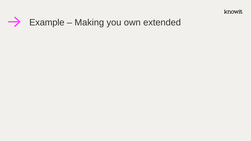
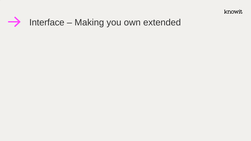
Example: Example -> Interface
